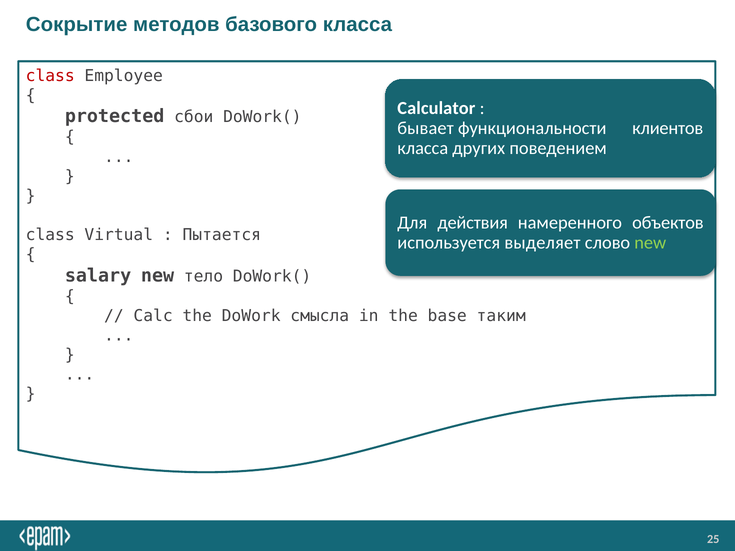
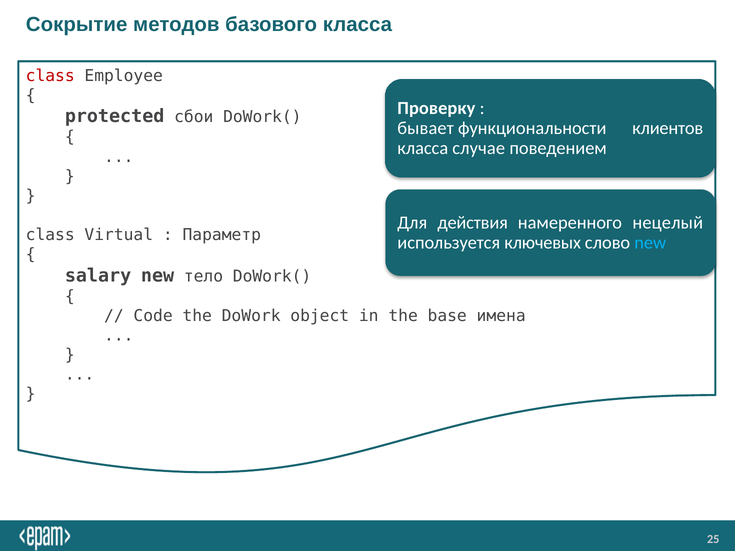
Сalculator: Сalculator -> Проверку
других: других -> случае
объектов: объектов -> нецелый
Пытается: Пытается -> Параметр
выделяет: выделяет -> ключевых
new at (650, 243) colour: light green -> light blue
Сalс: Сalс -> Code
смысла: смысла -> object
таким: таким -> имена
